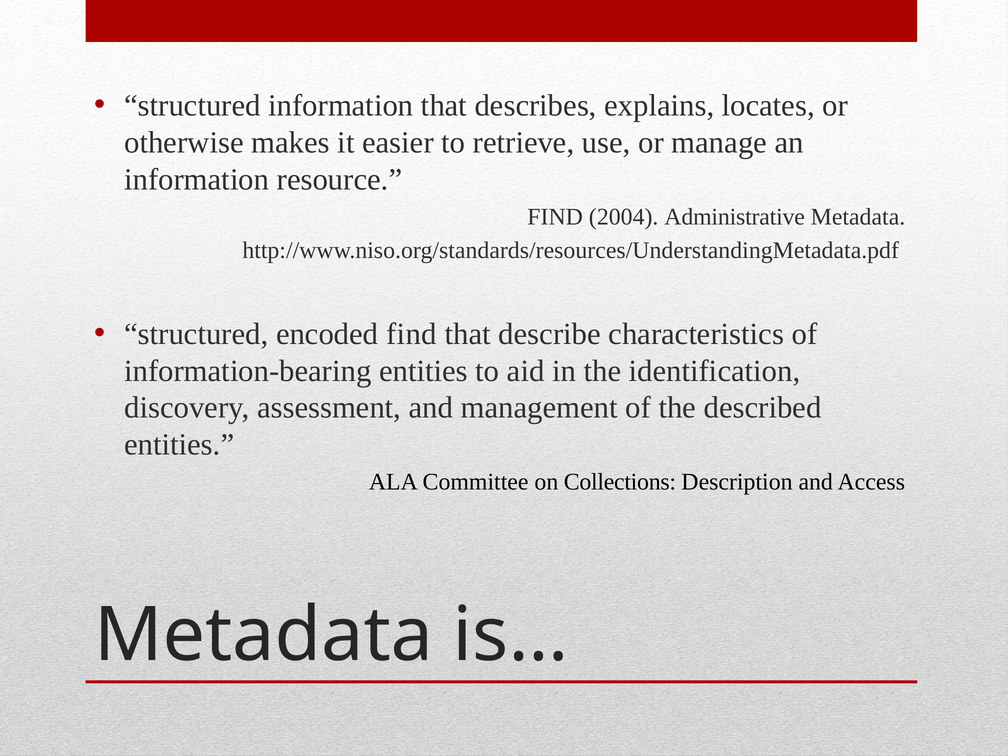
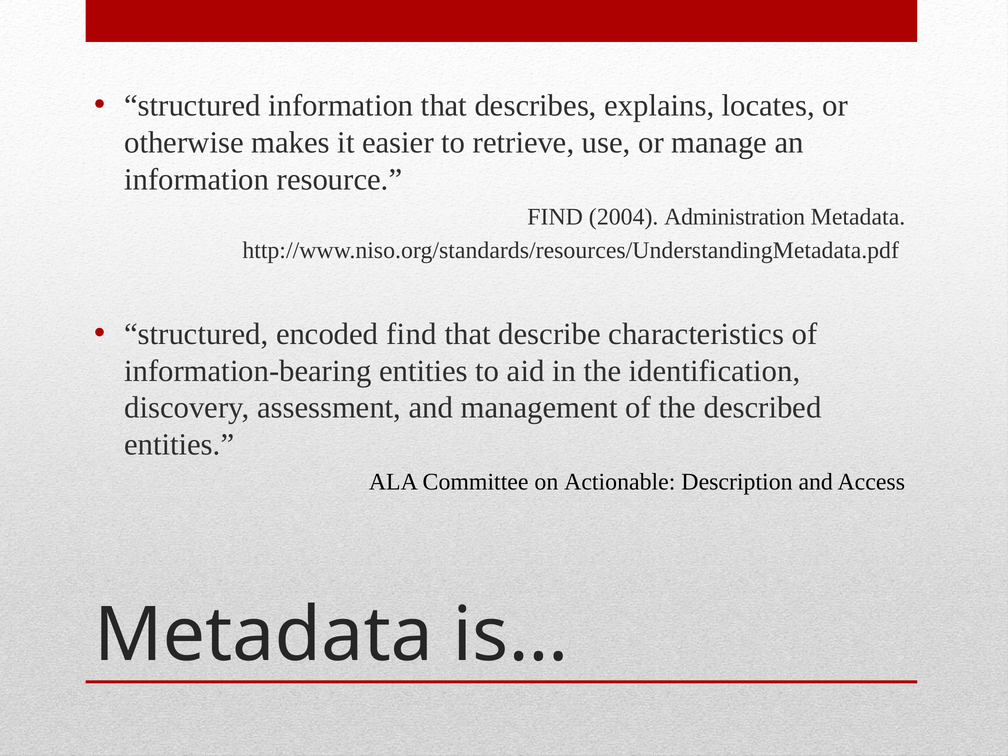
Administrative: Administrative -> Administration
Collections: Collections -> Actionable
